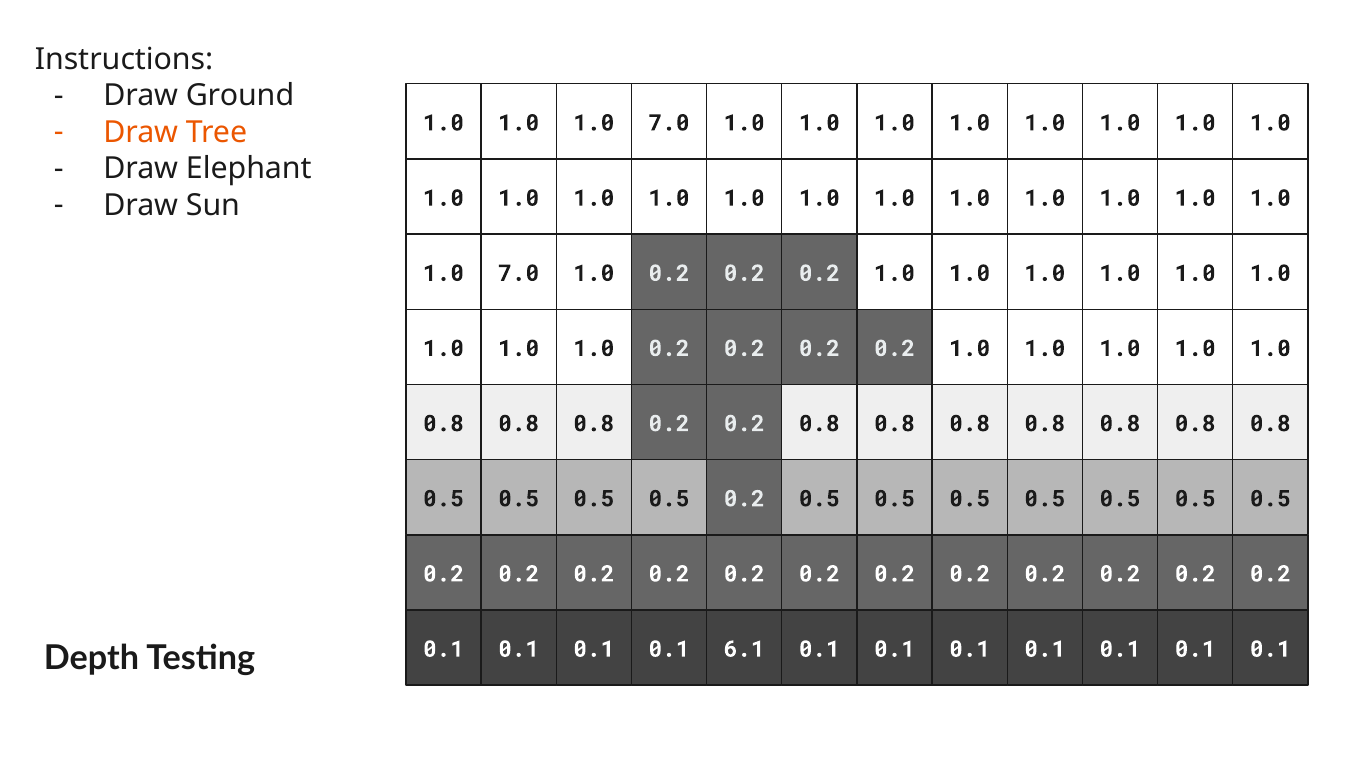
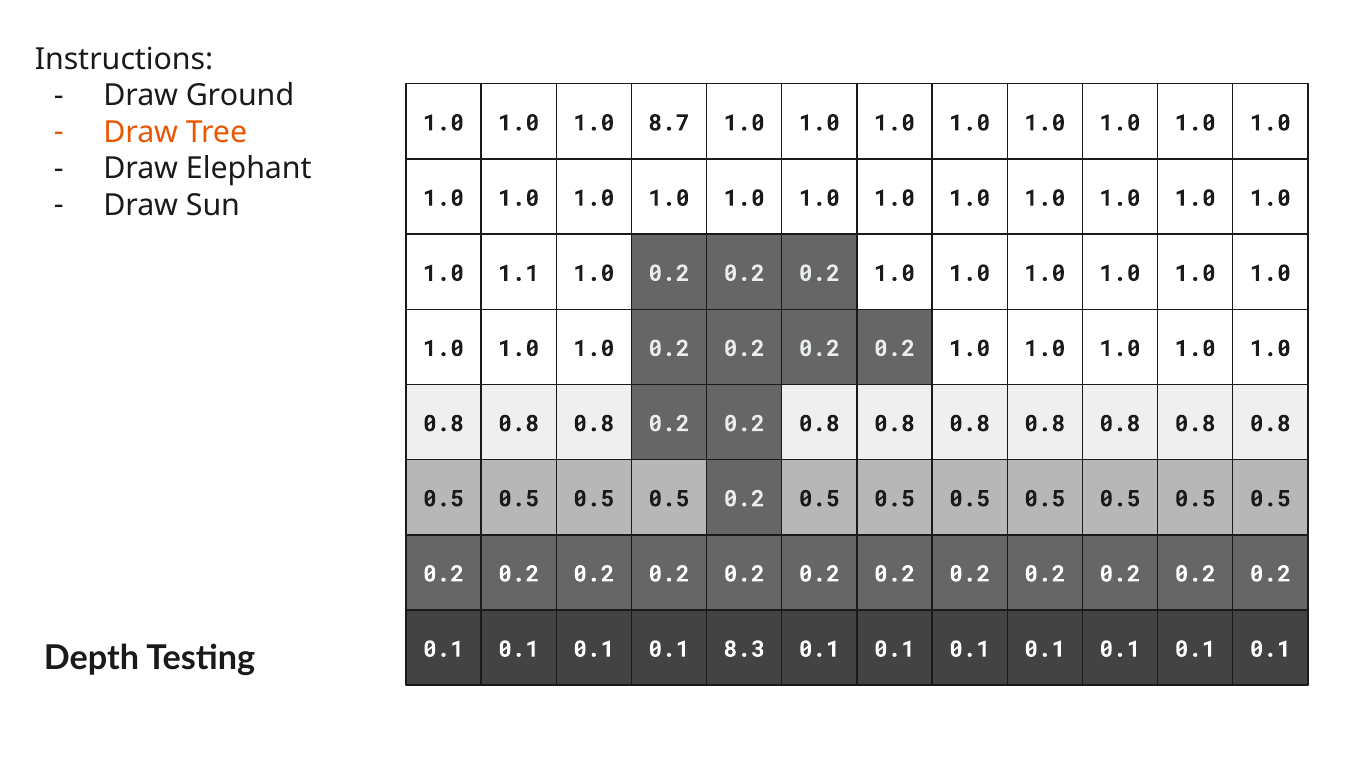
7.0 at (669, 123): 7.0 -> 8.7
7.0 at (519, 273): 7.0 -> 1.1
6.1: 6.1 -> 8.3
